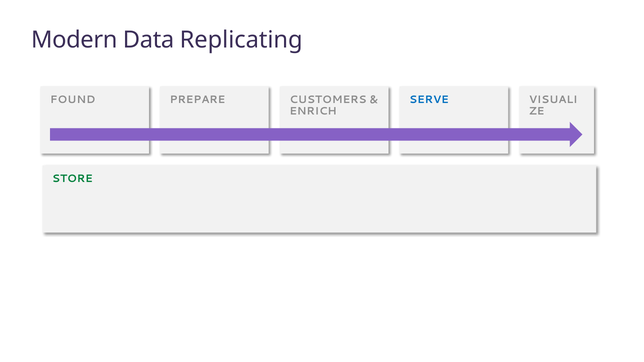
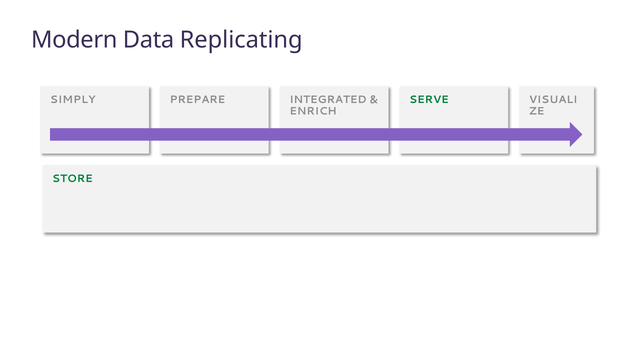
FOUND: FOUND -> SIMPLY
CUSTOMERS: CUSTOMERS -> INTEGRATED
SERVE colour: blue -> green
